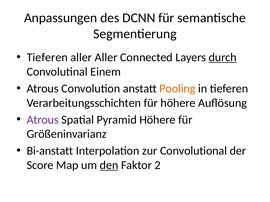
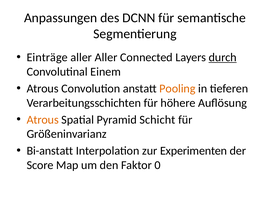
Tieferen at (47, 57): Tieferen -> Einträge
Atrous at (43, 120) colour: purple -> orange
Pyramid Höhere: Höhere -> Schicht
Convolutional: Convolutional -> Experimenten
den underline: present -> none
2: 2 -> 0
